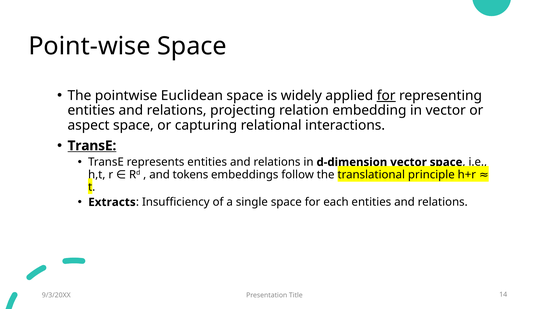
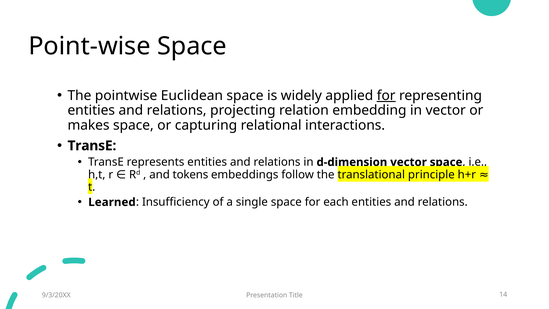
aspect: aspect -> makes
TransE at (92, 146) underline: present -> none
Extracts: Extracts -> Learned
